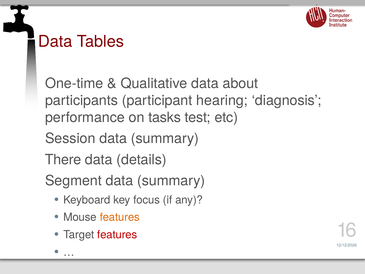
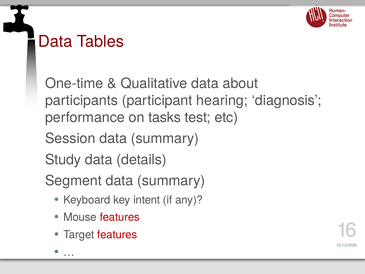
There: There -> Study
focus: focus -> intent
features at (120, 217) colour: orange -> red
